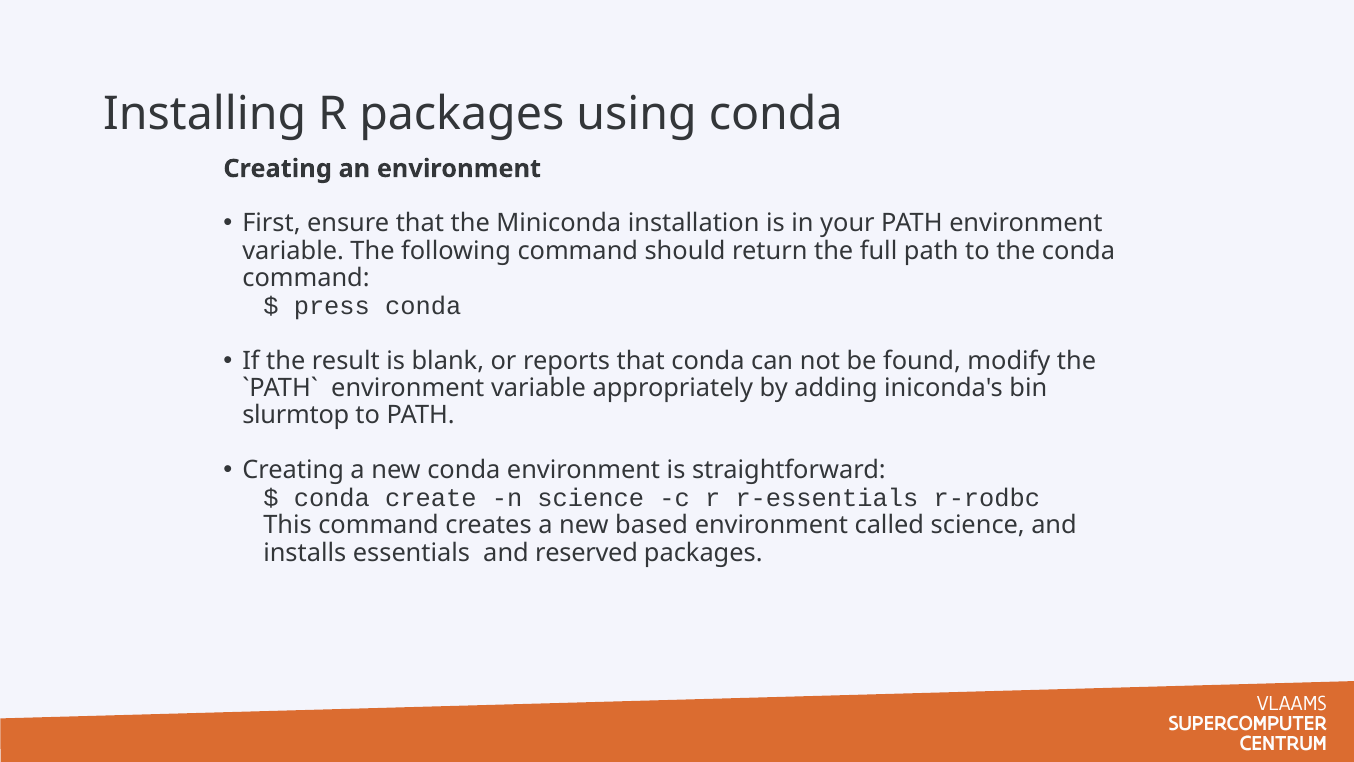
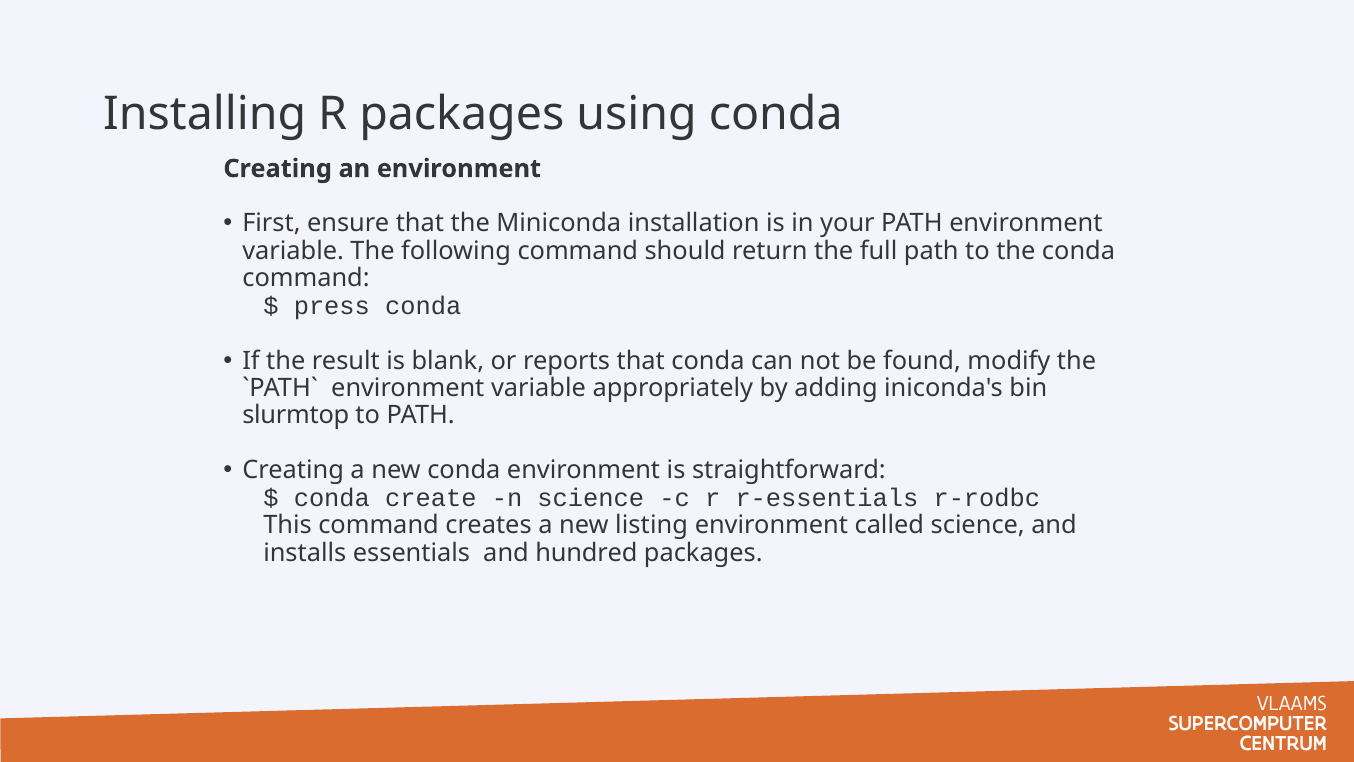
based: based -> listing
reserved: reserved -> hundred
